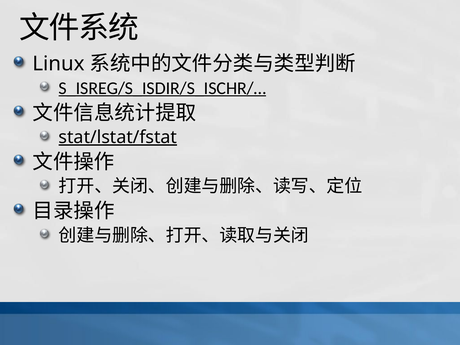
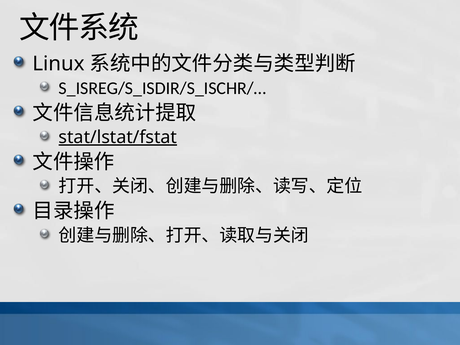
S_ISREG/S_ISDIR/S_ISCHR/… underline: present -> none
